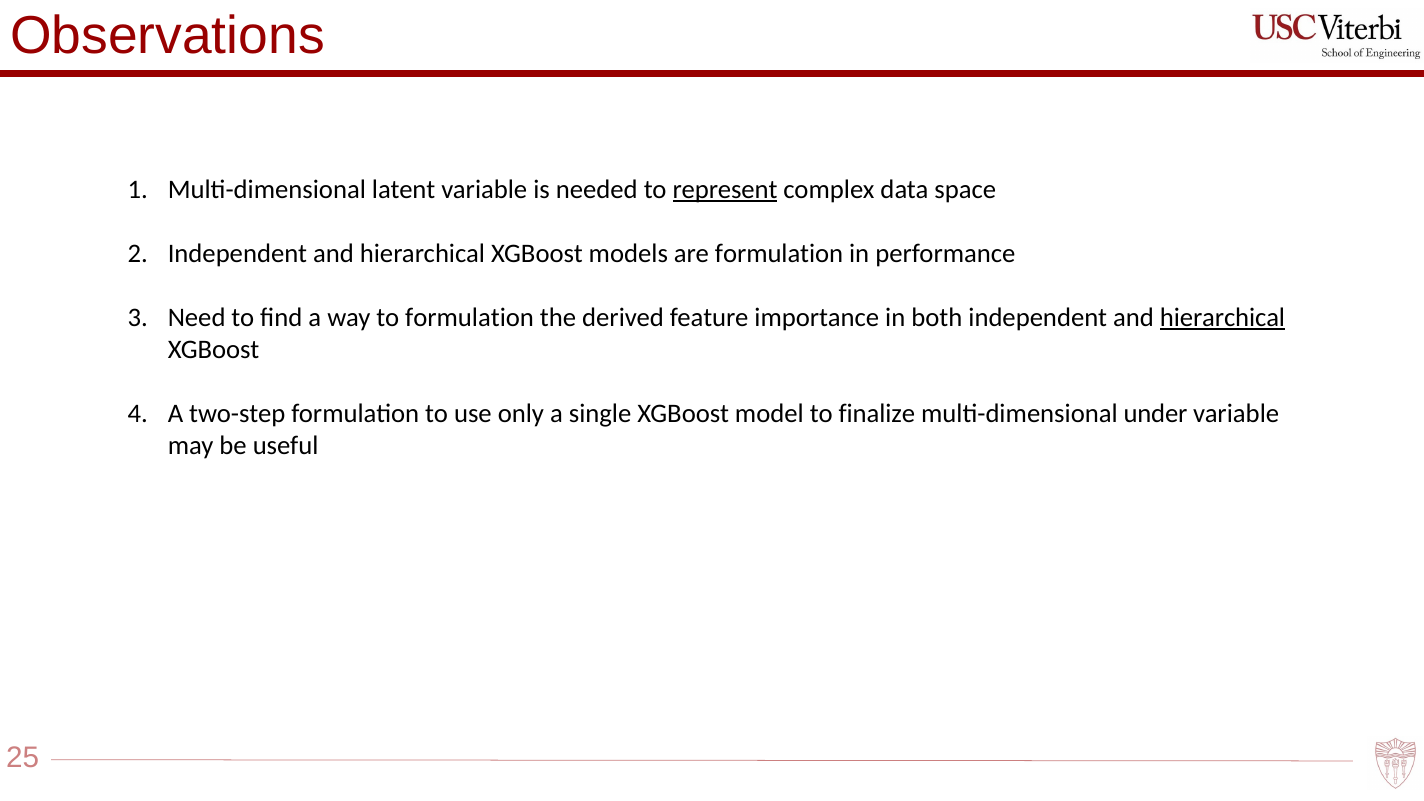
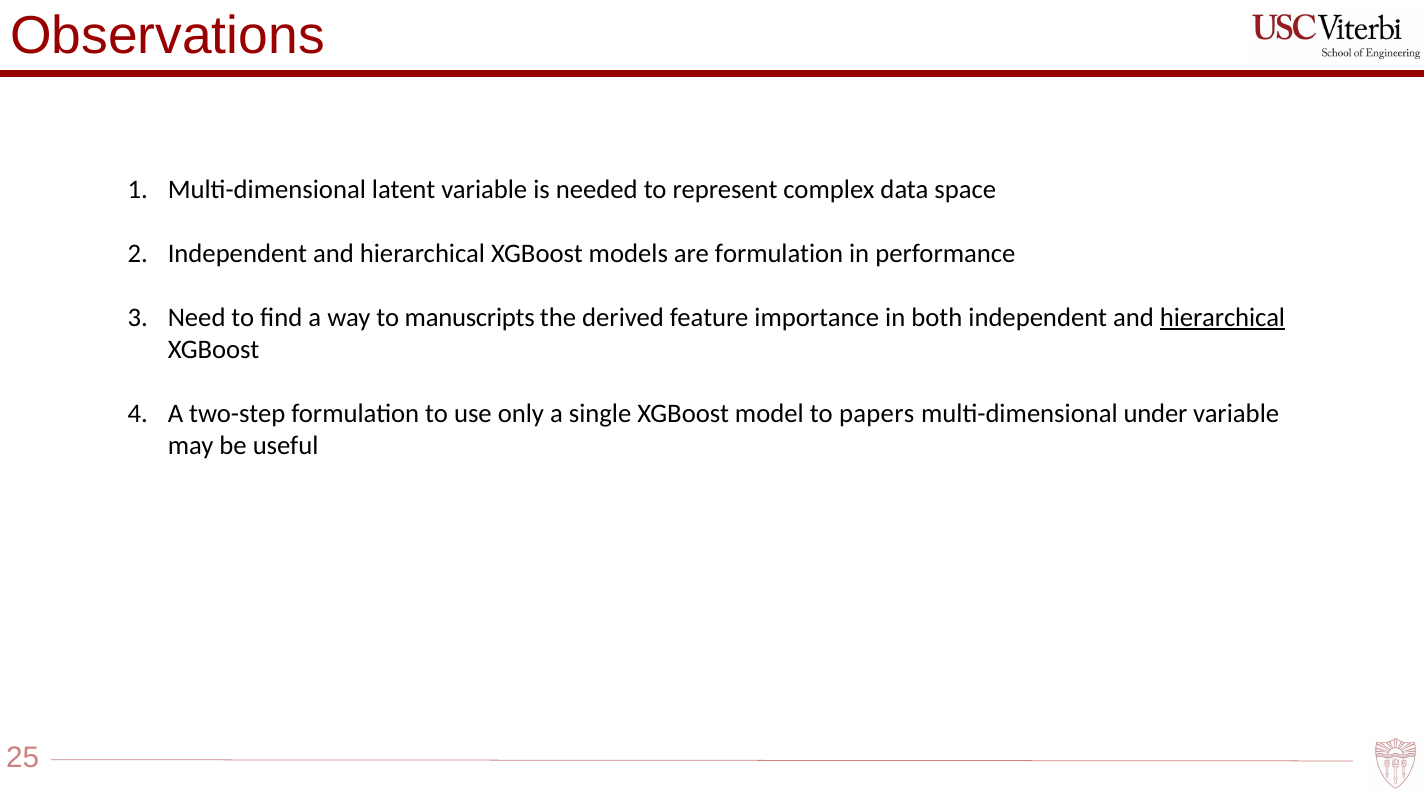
represent underline: present -> none
to formulation: formulation -> manuscripts
finalize: finalize -> papers
